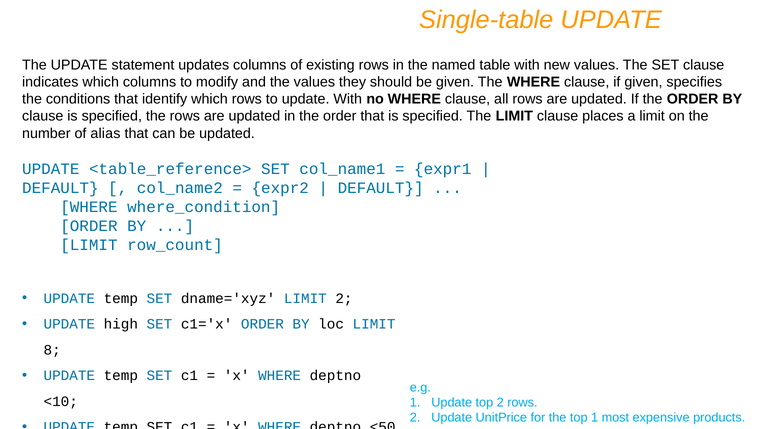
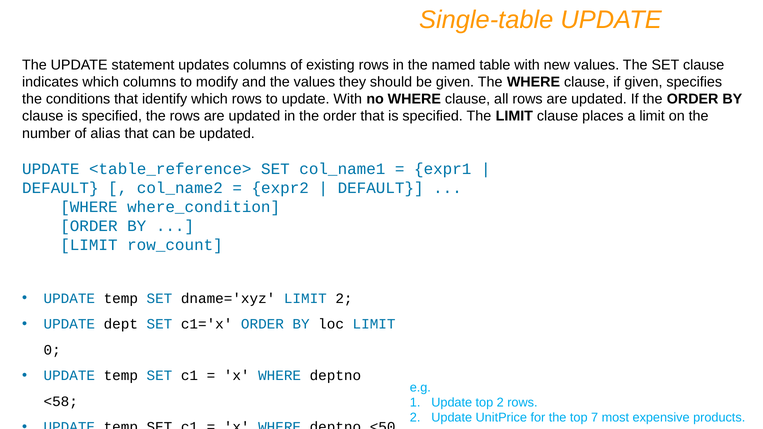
high: high -> dept
8: 8 -> 0
<10: <10 -> <58
top 1: 1 -> 7
